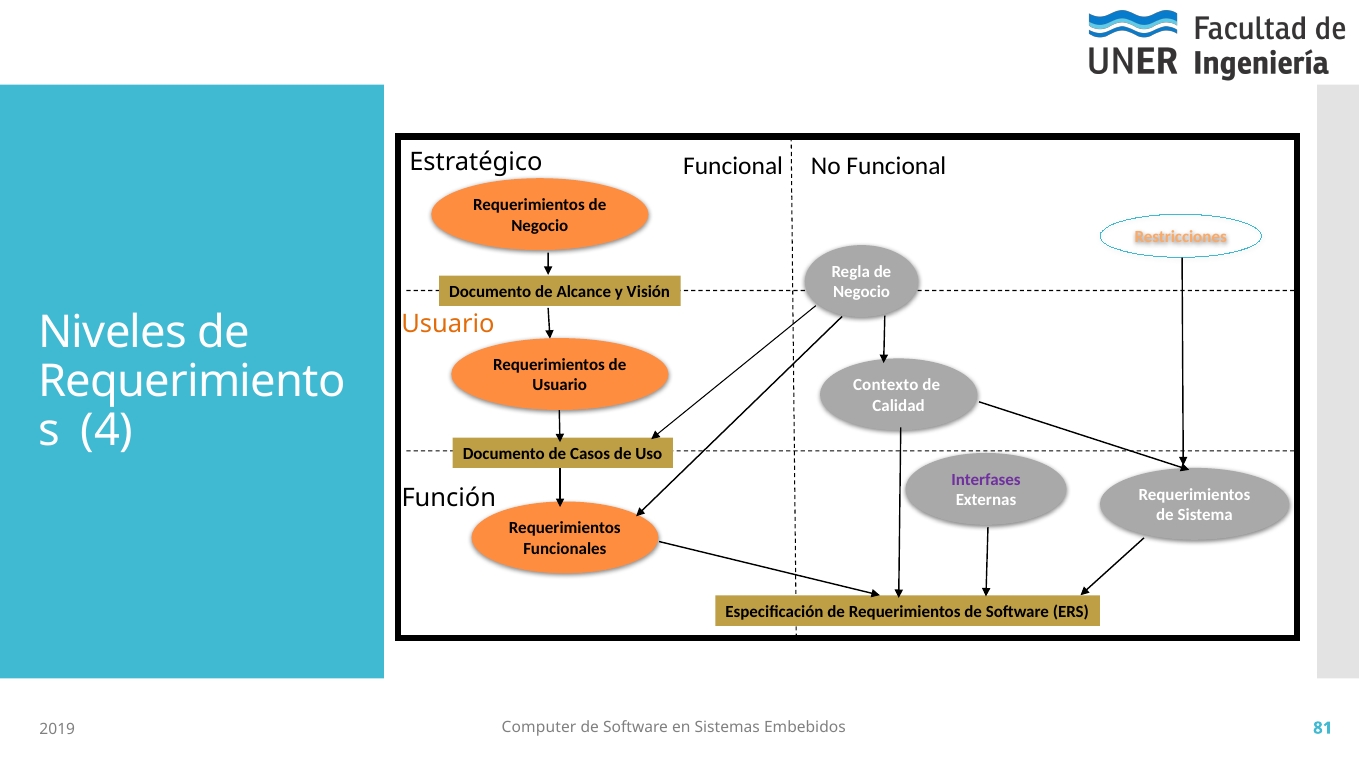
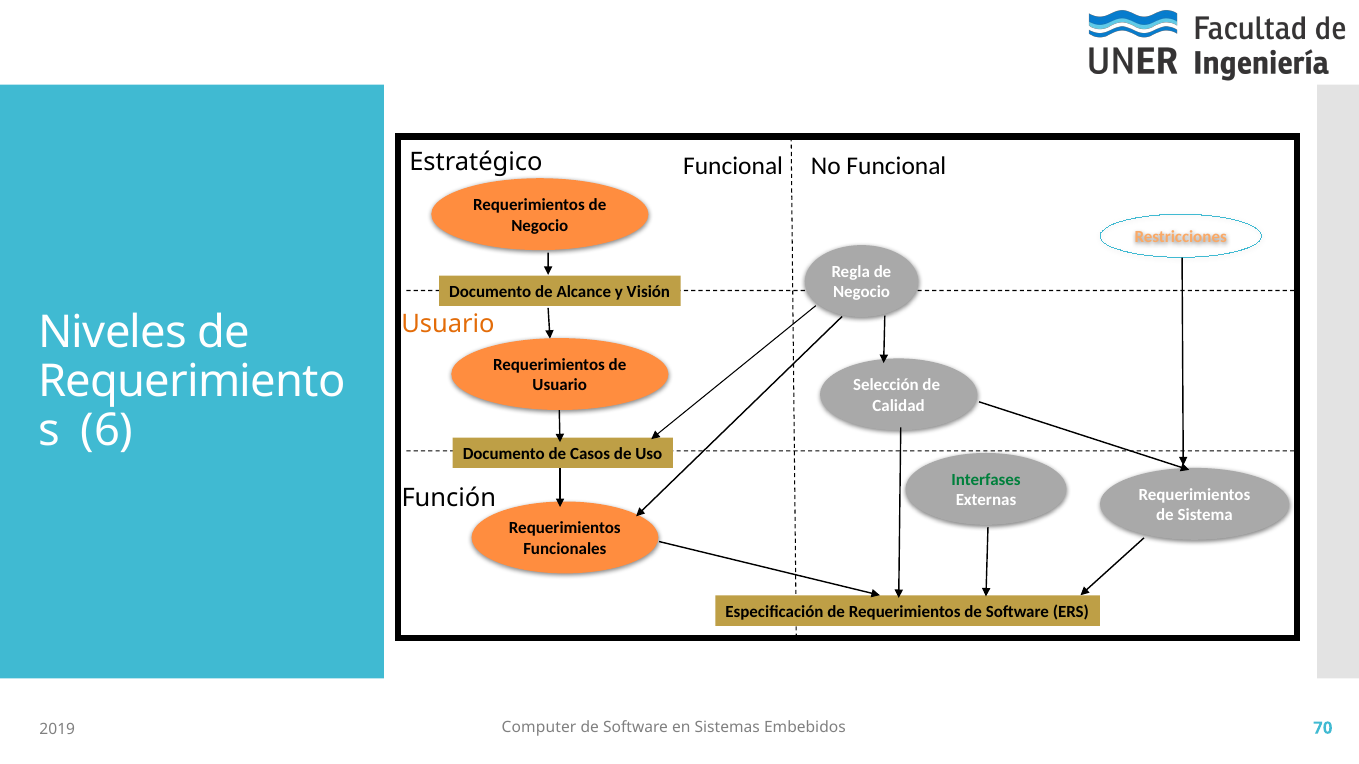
Contexto: Contexto -> Selección
4: 4 -> 6
Interfases colour: purple -> green
81: 81 -> 70
